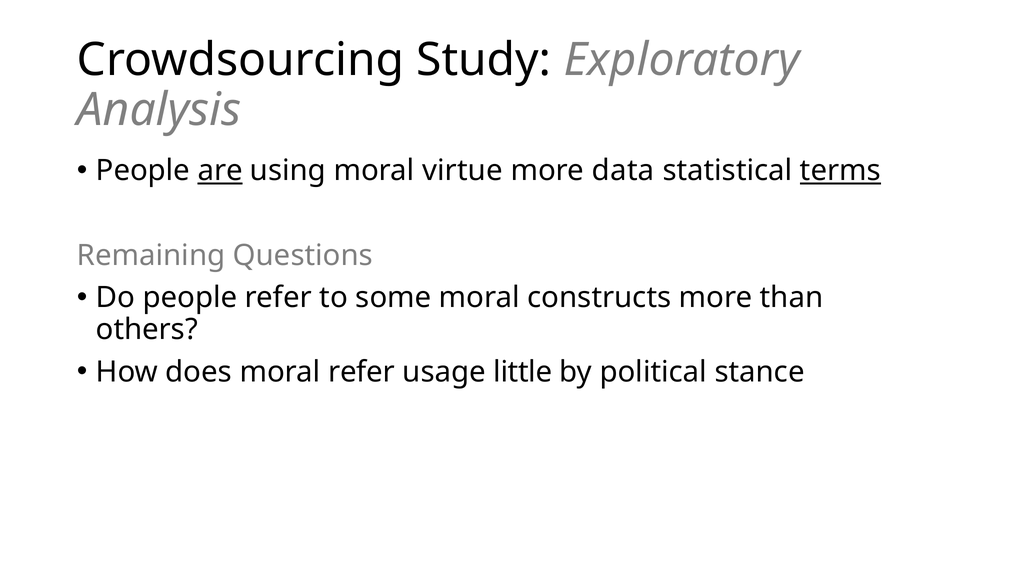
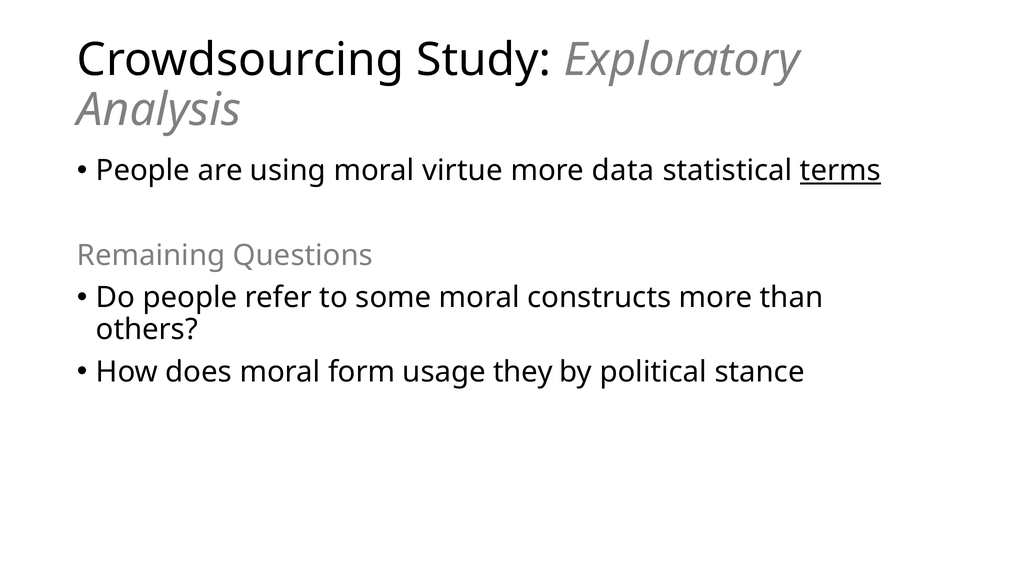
are underline: present -> none
moral refer: refer -> form
little: little -> they
